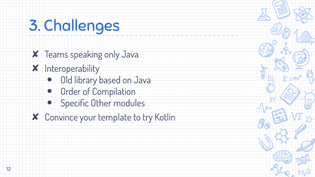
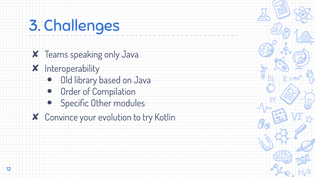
template: template -> evolution
